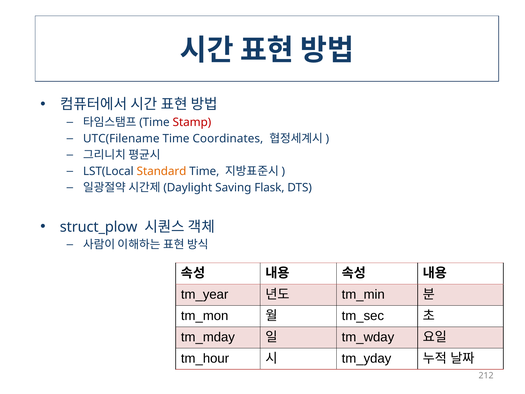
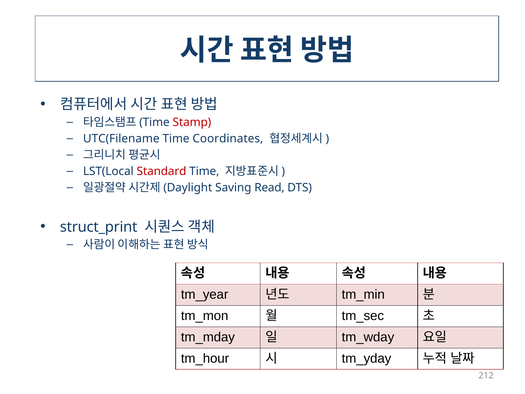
Standard colour: orange -> red
Flask: Flask -> Read
struct_plow: struct_plow -> struct_print
